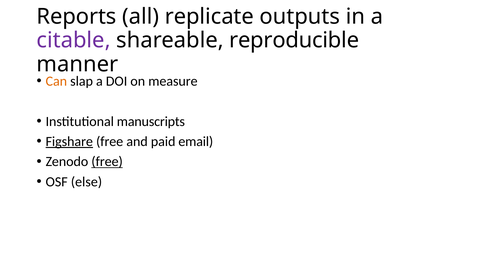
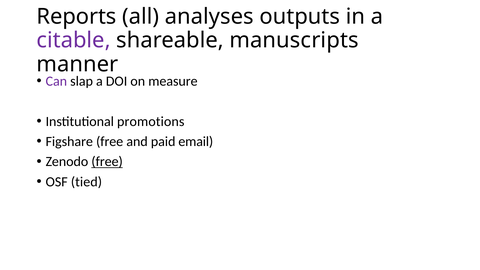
replicate: replicate -> analyses
reproducible: reproducible -> manuscripts
Can colour: orange -> purple
manuscripts: manuscripts -> promotions
Figshare underline: present -> none
else: else -> tied
